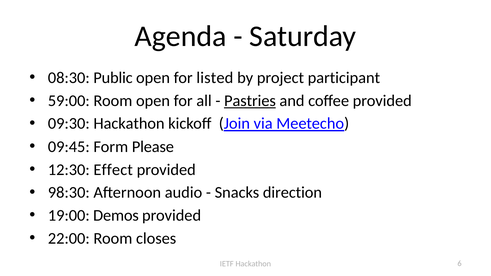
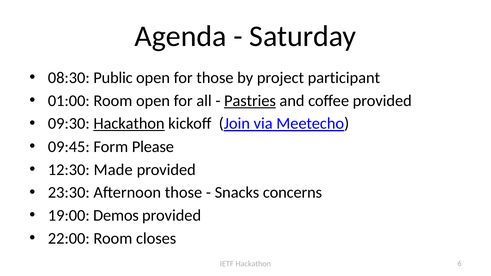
for listed: listed -> those
59:00: 59:00 -> 01:00
Hackathon at (129, 124) underline: none -> present
Effect: Effect -> Made
98:30: 98:30 -> 23:30
Afternoon audio: audio -> those
direction: direction -> concerns
